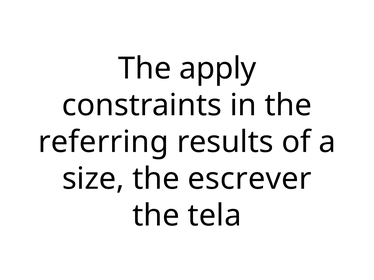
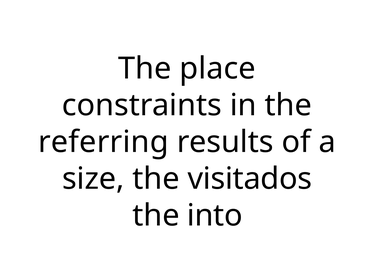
apply: apply -> place
escrever: escrever -> visitados
tela: tela -> into
